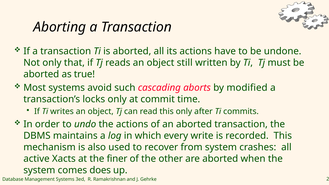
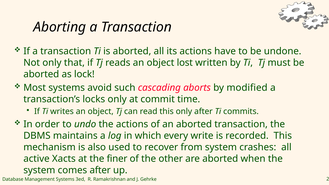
still: still -> lost
true: true -> lock
comes does: does -> after
